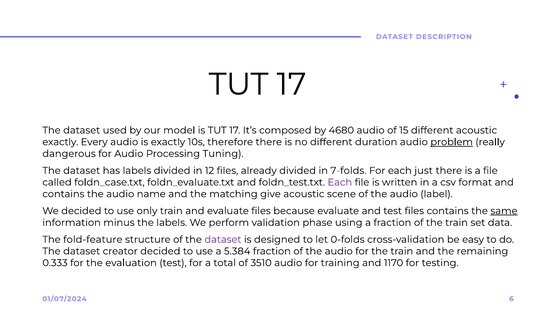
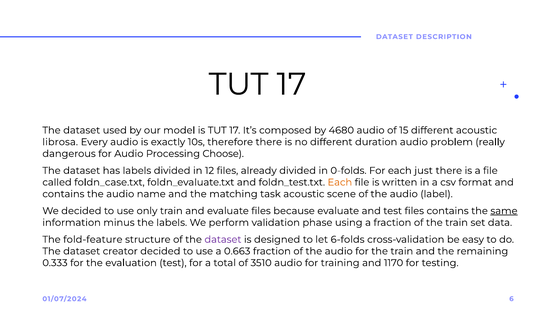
exactly at (60, 142): exactly -> librosa
problem underline: present -> none
Tuning: Tuning -> Choose
7-folds: 7-folds -> 0-folds
Each at (340, 182) colour: purple -> orange
give: give -> task
0-folds: 0-folds -> 6-folds
5.384: 5.384 -> 0.663
